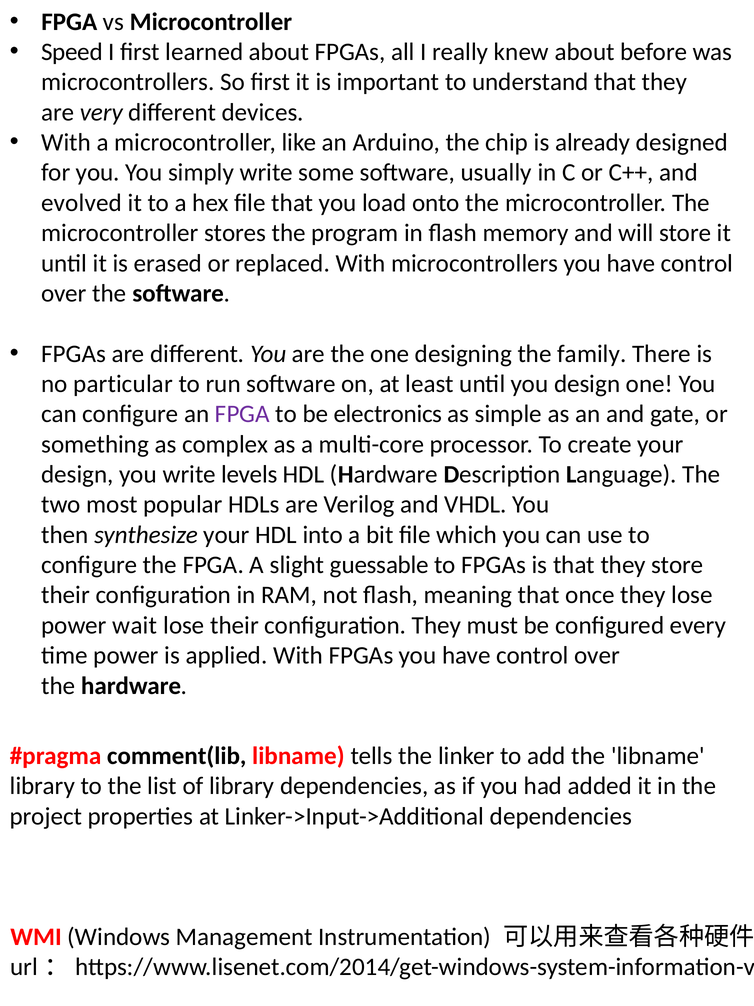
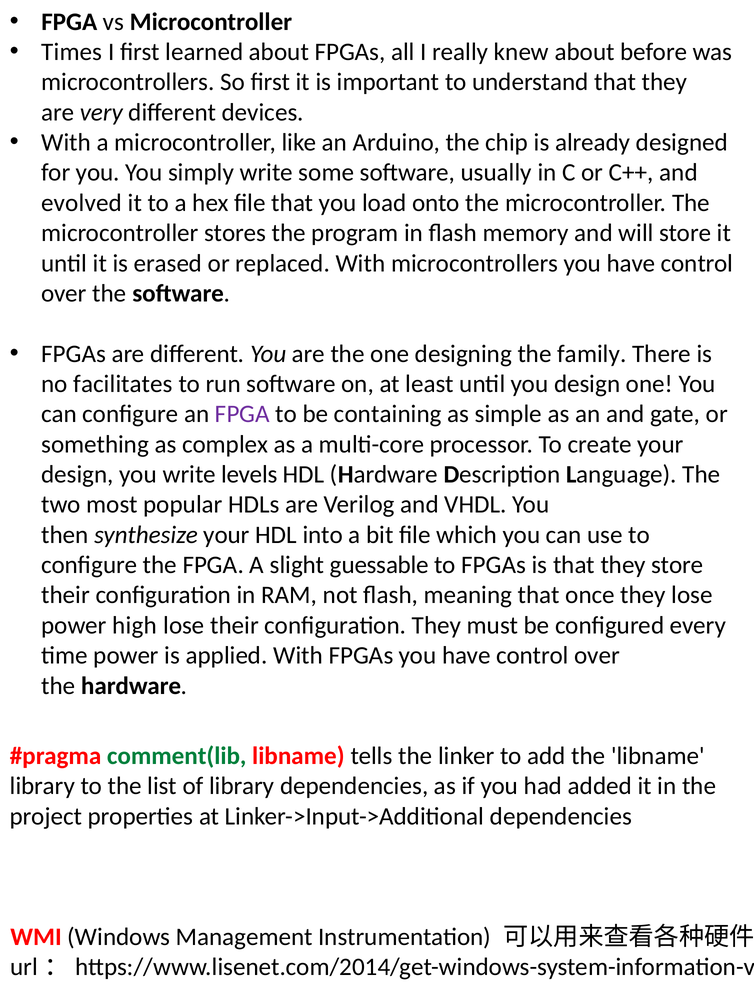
Speed: Speed -> Times
particular: particular -> facilitates
electronics: electronics -> containing
wait: wait -> high
comment(lib colour: black -> green
